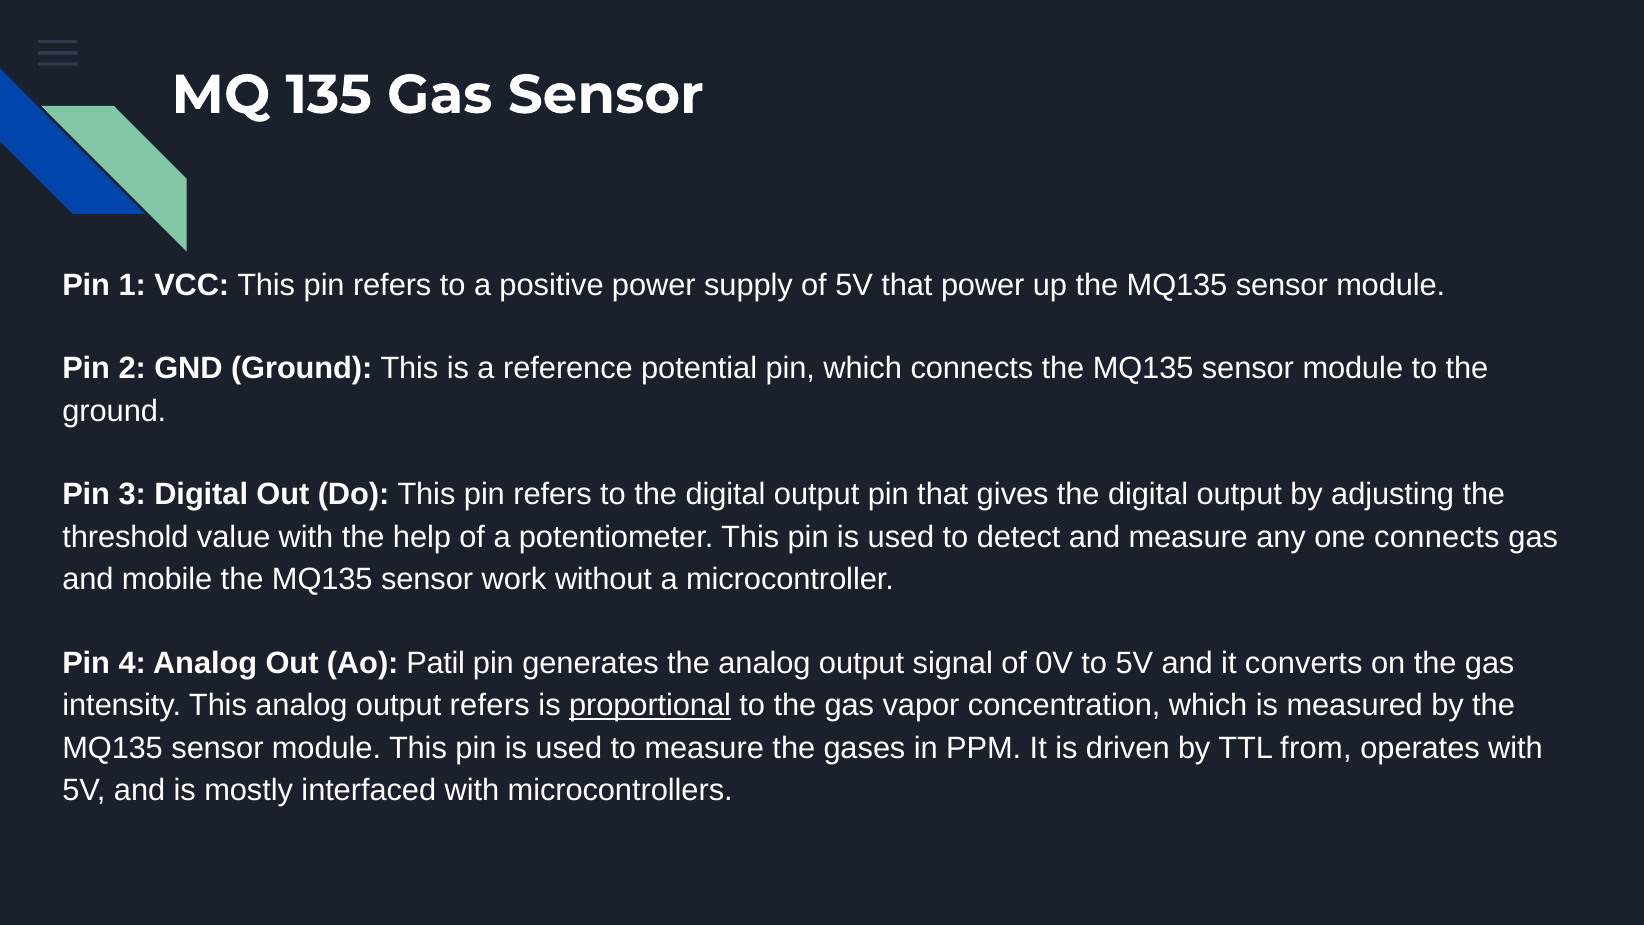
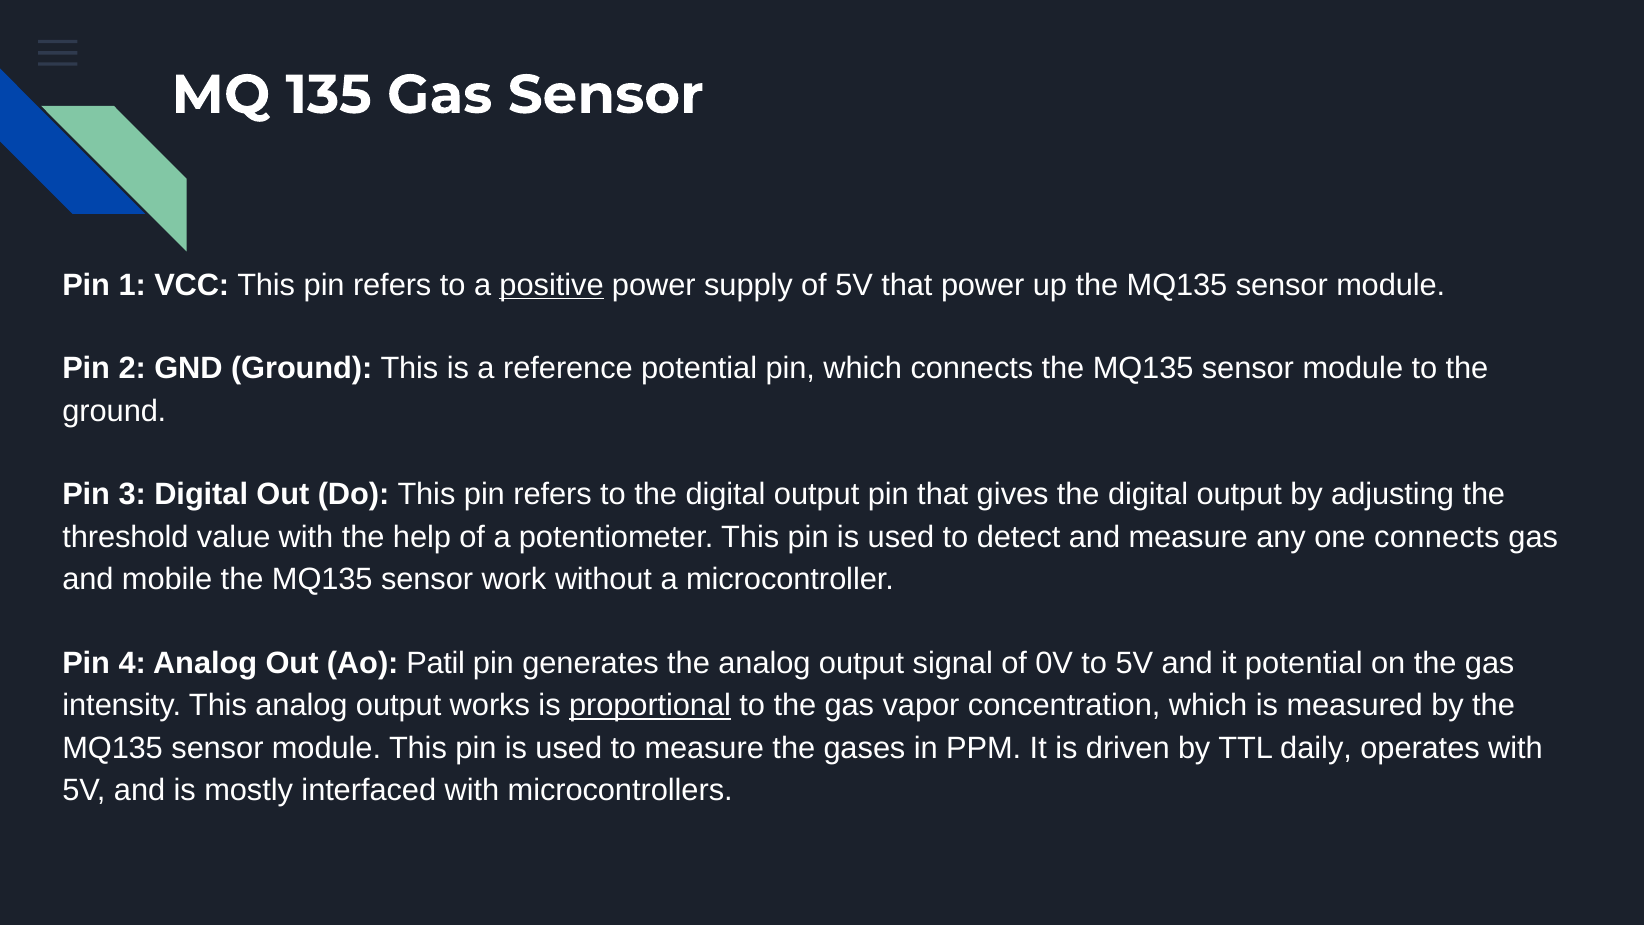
positive underline: none -> present
it converts: converts -> potential
output refers: refers -> works
from: from -> daily
